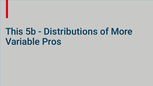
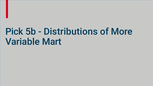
This: This -> Pick
Pros: Pros -> Mart
